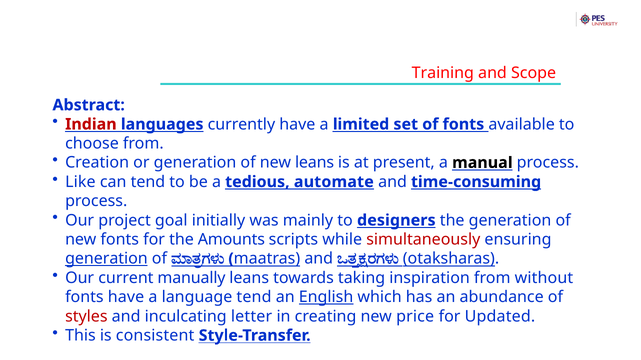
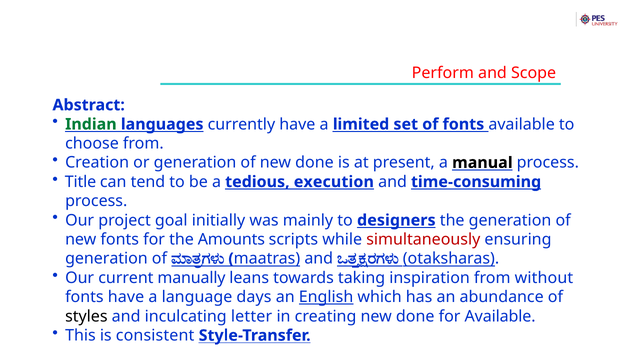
Training: Training -> Perform
Indian colour: red -> green
of new leans: leans -> done
Like: Like -> Title
automate: automate -> execution
generation at (106, 259) underline: present -> none
language tend: tend -> days
styles colour: red -> black
creating new price: price -> done
for Updated: Updated -> Available
